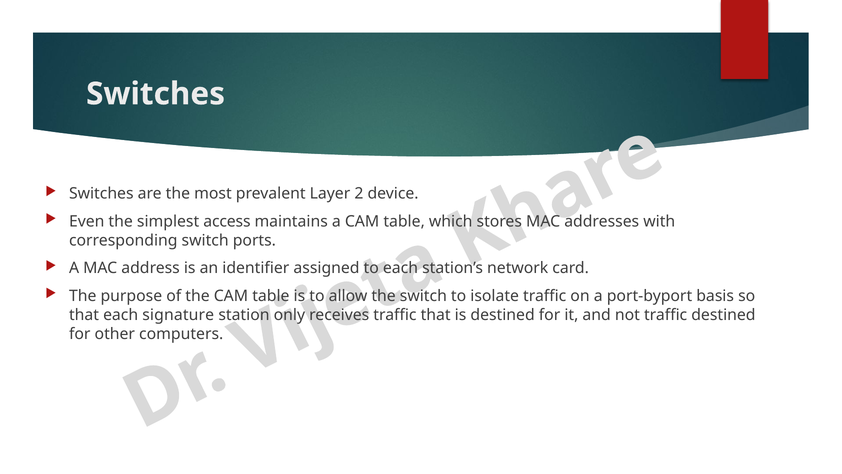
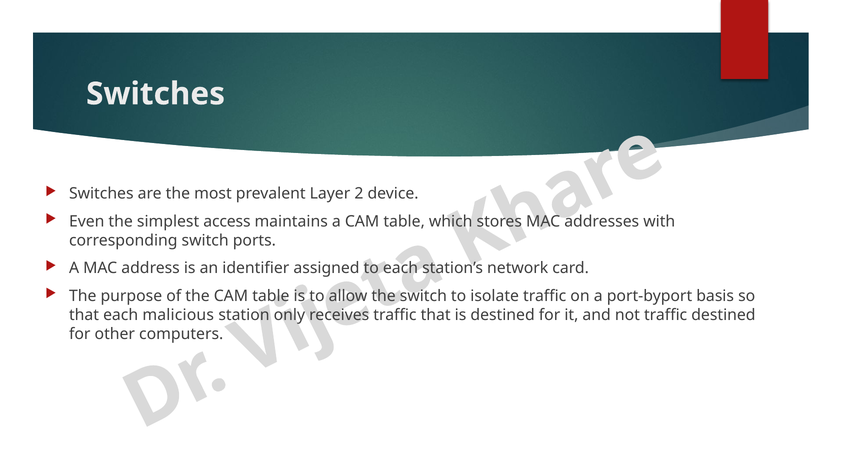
signature: signature -> malicious
